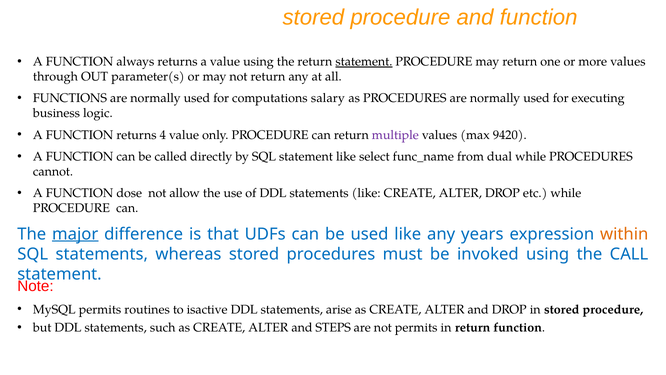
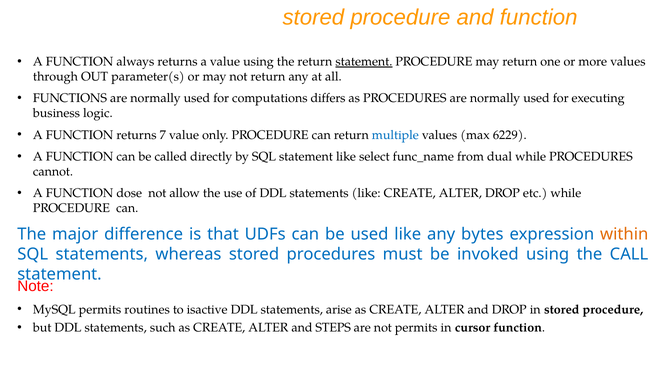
salary: salary -> differs
4: 4 -> 7
multiple colour: purple -> blue
9420: 9420 -> 6229
major underline: present -> none
years: years -> bytes
in return: return -> cursor
